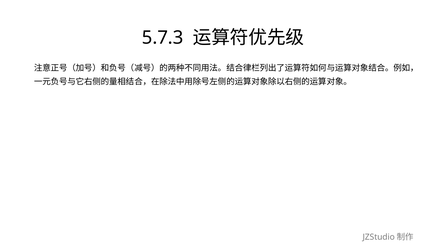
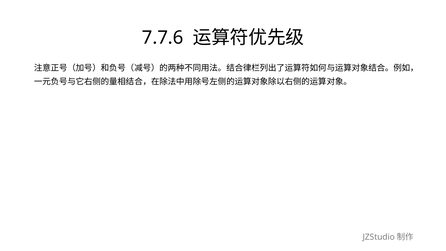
5.7.3: 5.7.3 -> 7.7.6
